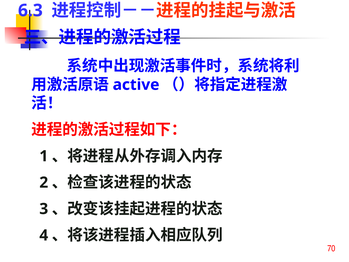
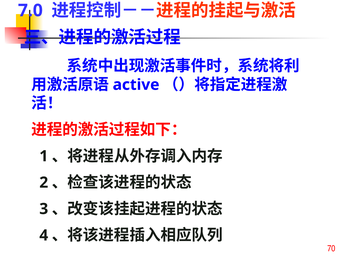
6.3: 6.3 -> 7.0
